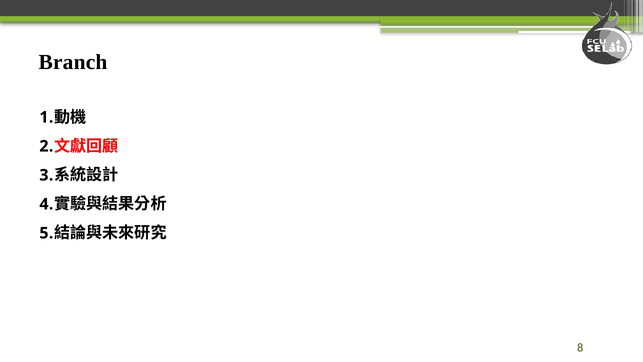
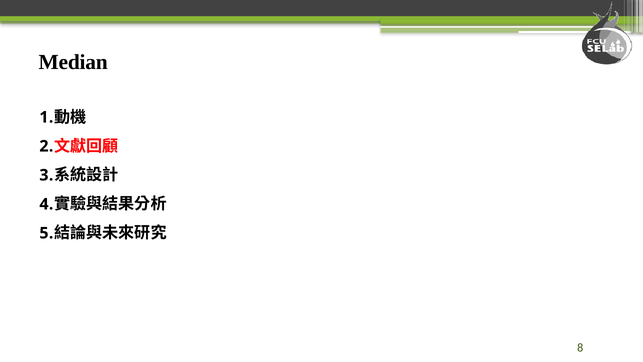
Branch: Branch -> Median
